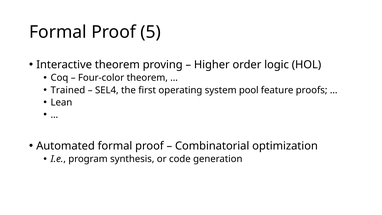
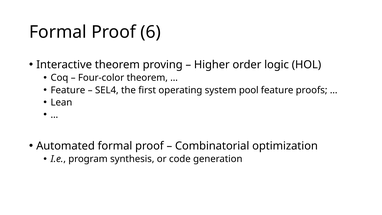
5: 5 -> 6
Trained at (68, 90): Trained -> Feature
